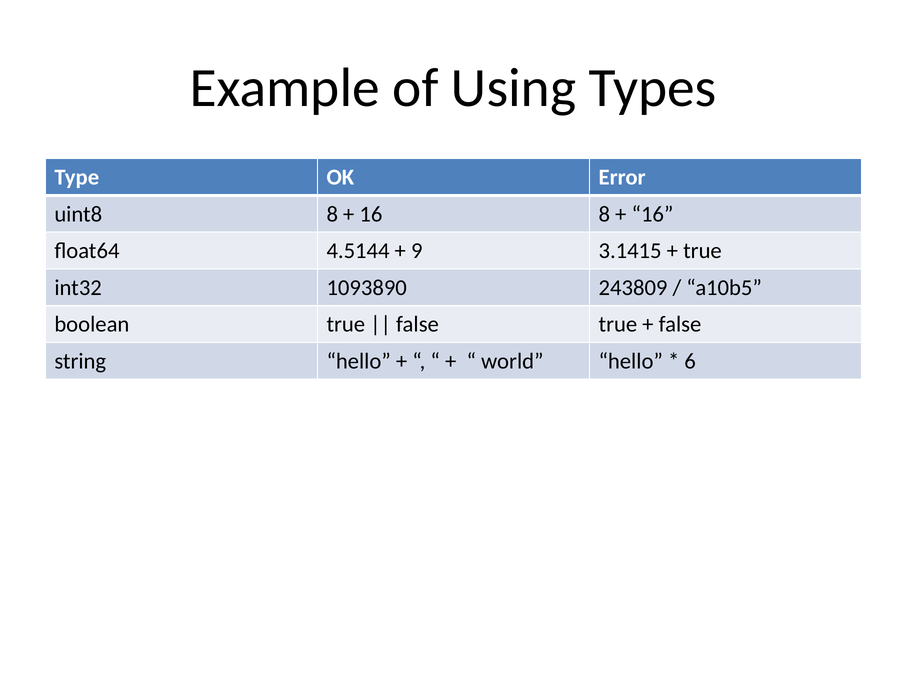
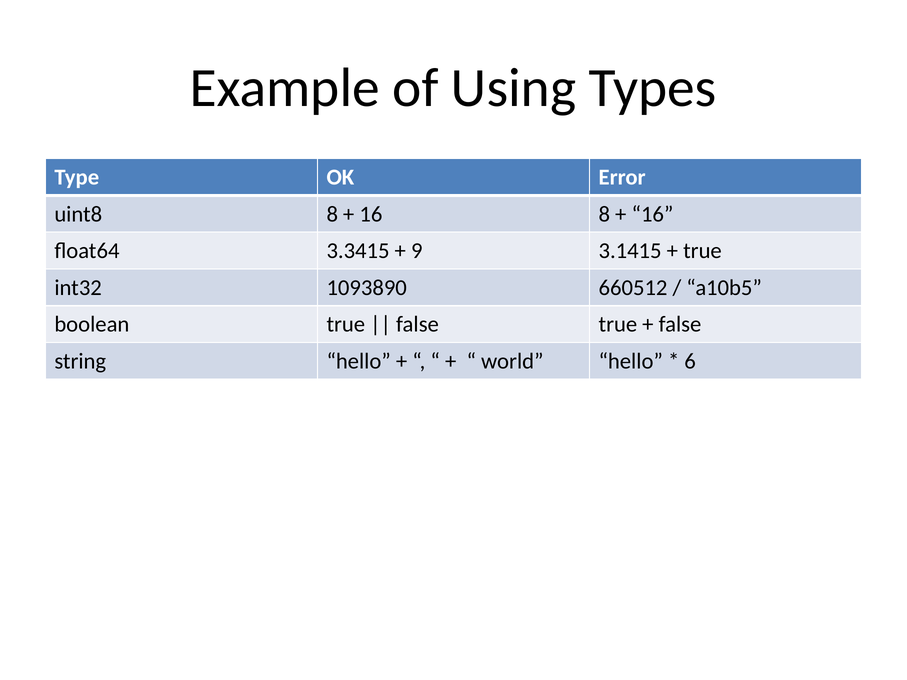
4.5144: 4.5144 -> 3.3415
243809: 243809 -> 660512
